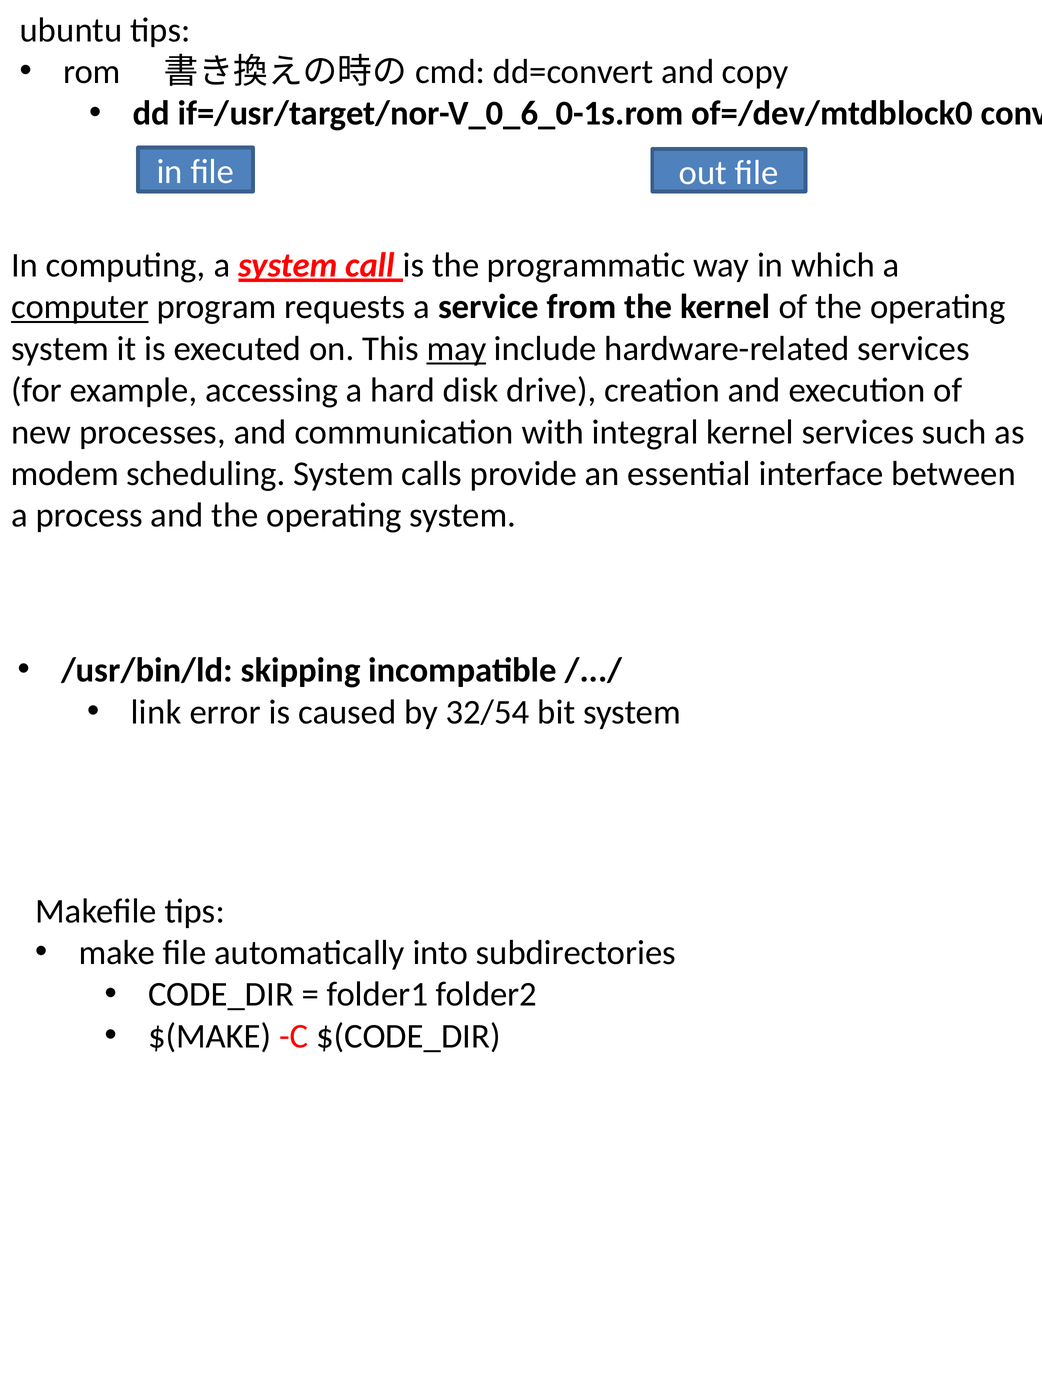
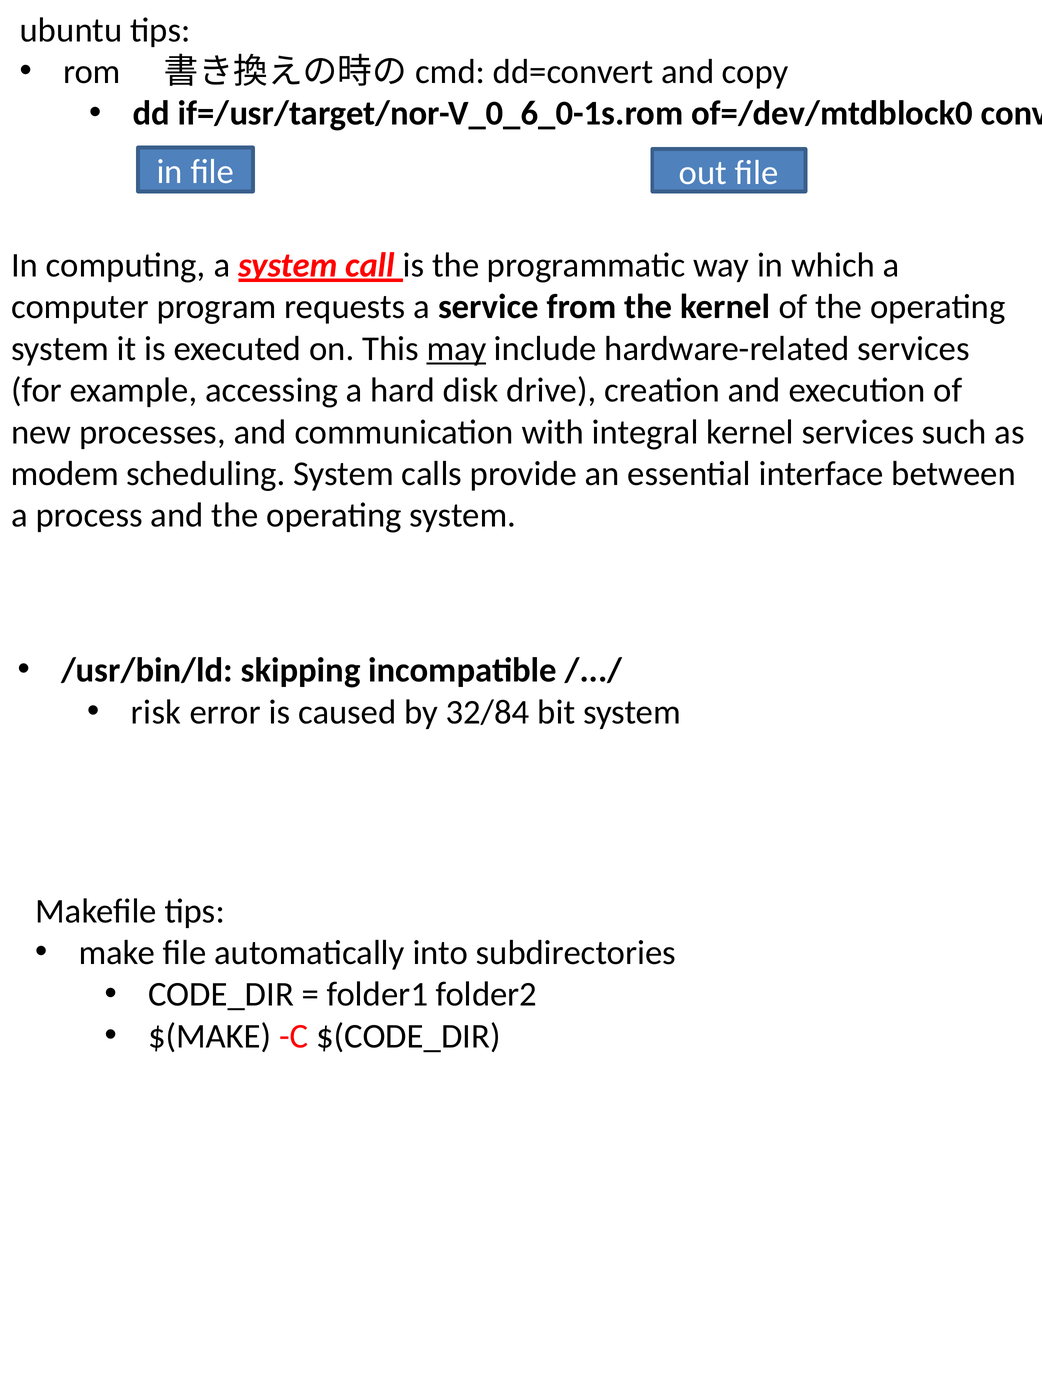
computer underline: present -> none
link: link -> risk
32/54: 32/54 -> 32/84
